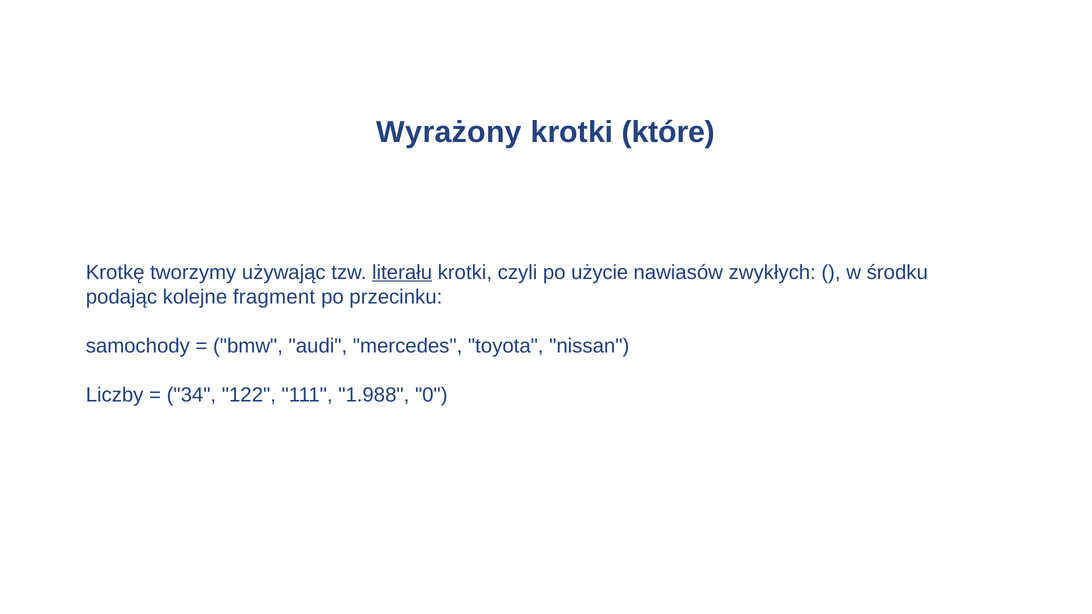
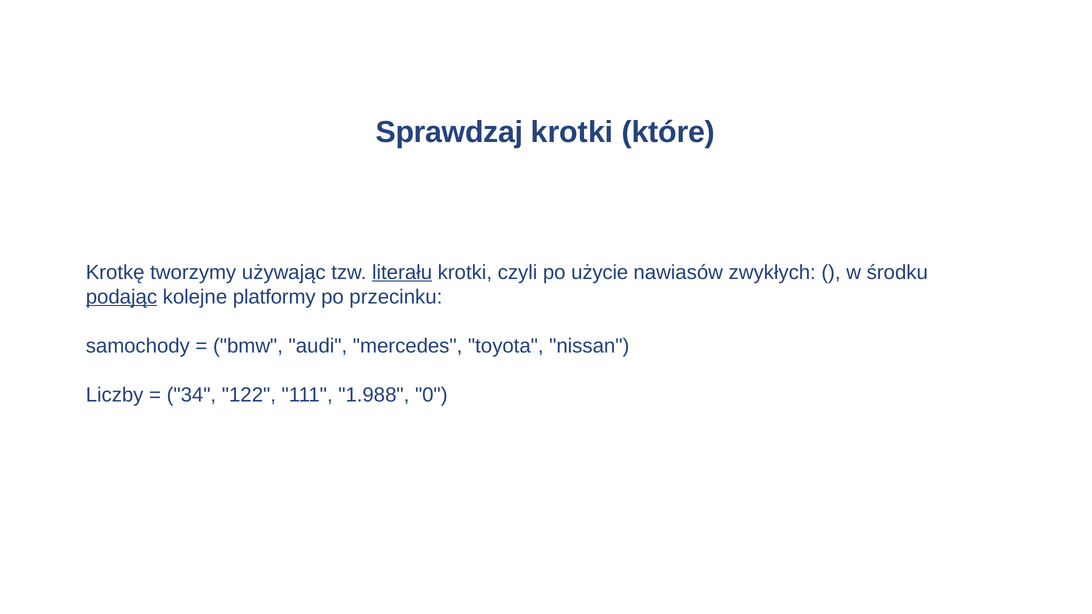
Wyrażony: Wyrażony -> Sprawdzaj
podając underline: none -> present
fragment: fragment -> platformy
